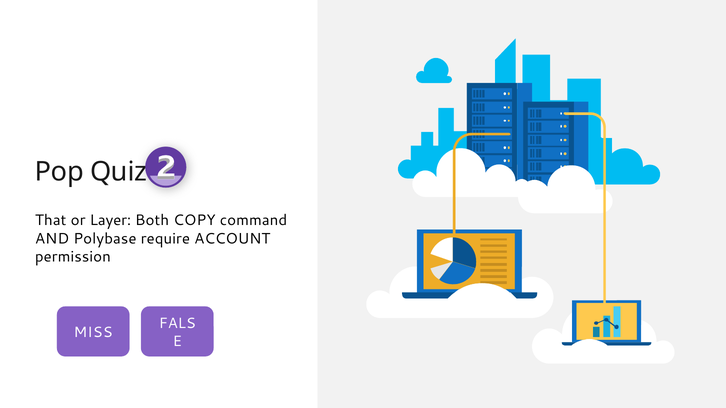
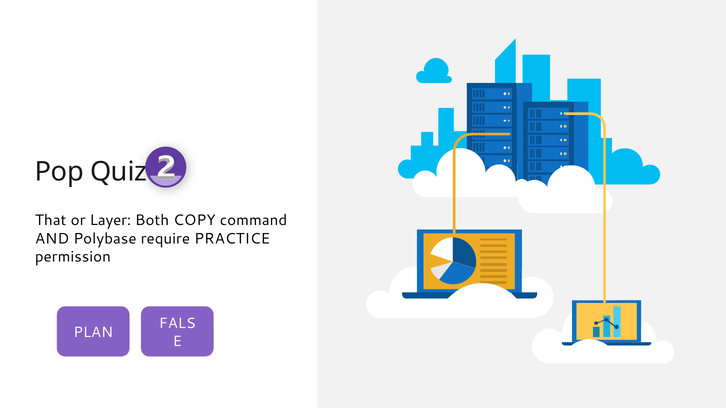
ACCOUNT: ACCOUNT -> PRACTICE
MISS: MISS -> PLAN
